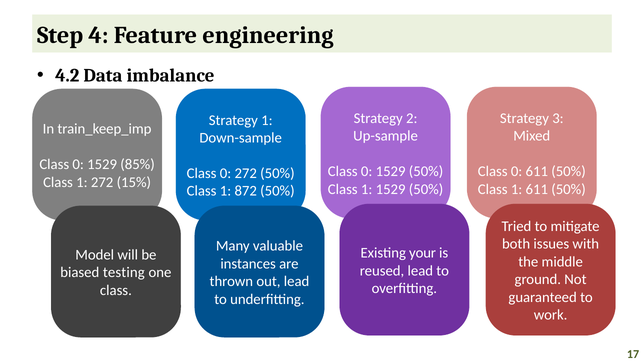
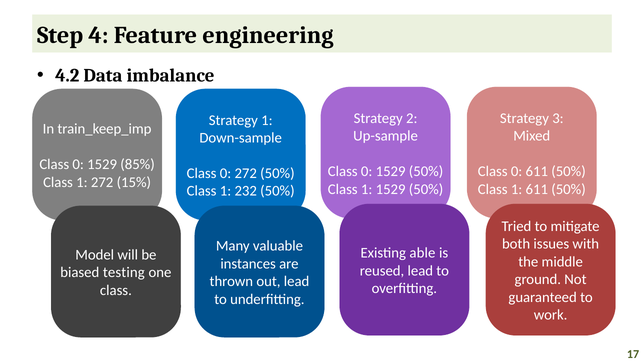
872: 872 -> 232
your: your -> able
